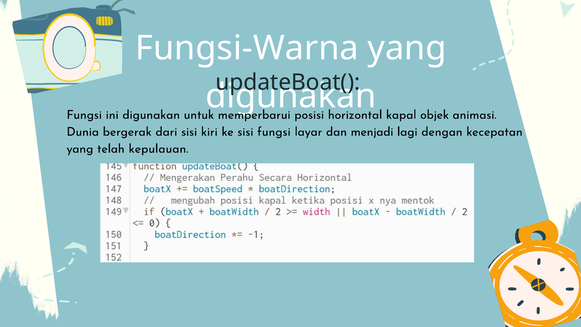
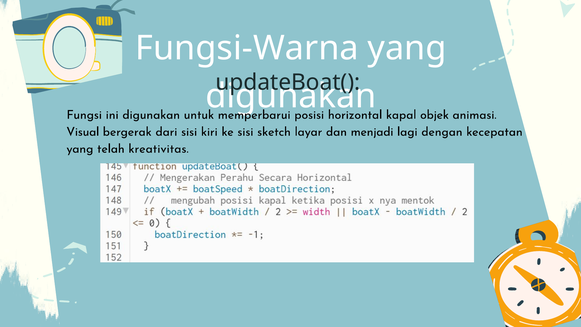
Dunia: Dunia -> Visual
sisi fungsi: fungsi -> sketch
kepulauan: kepulauan -> kreativitas
